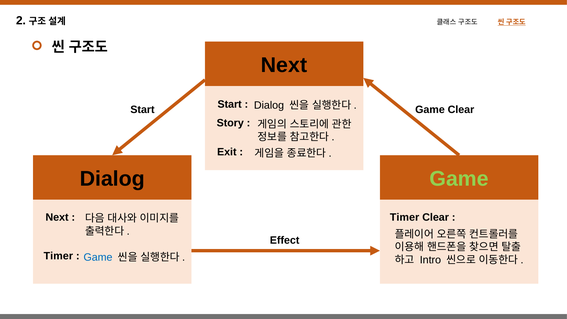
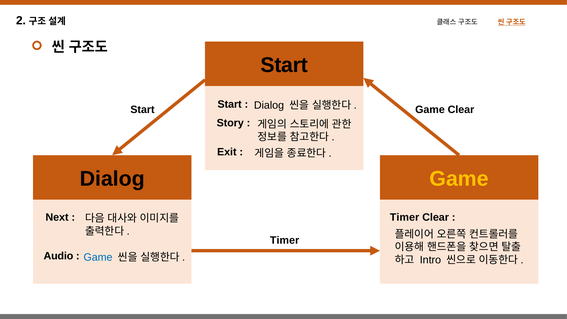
Next at (284, 65): Next -> Start
Game at (459, 179) colour: light green -> yellow
Effect at (285, 240): Effect -> Timer
Timer at (58, 256): Timer -> Audio
